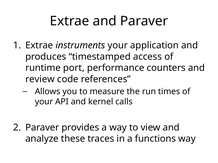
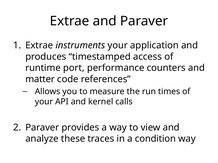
review: review -> matter
functions: functions -> condition
